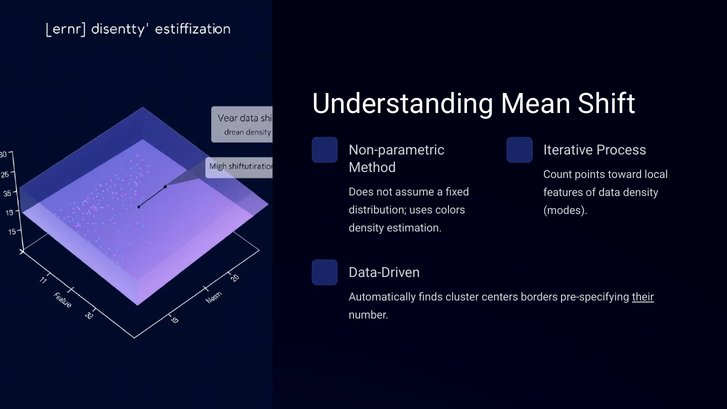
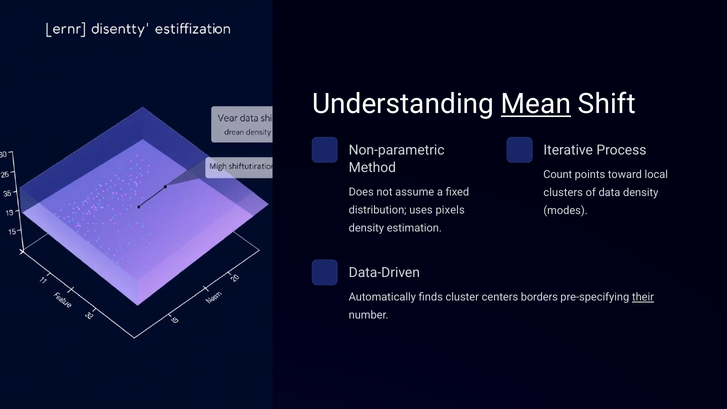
Mean underline: none -> present
features: features -> clusters
colors: colors -> pixels
